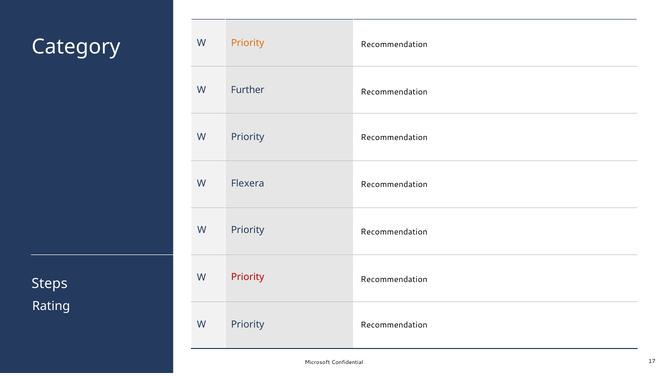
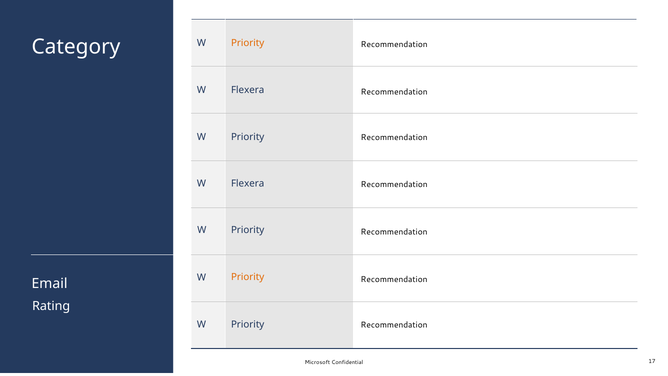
Further at (248, 90): Further -> Flexera
Priority at (248, 277) colour: red -> orange
Steps: Steps -> Email
